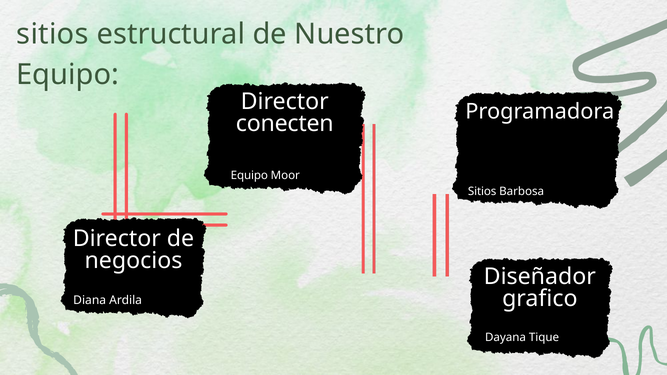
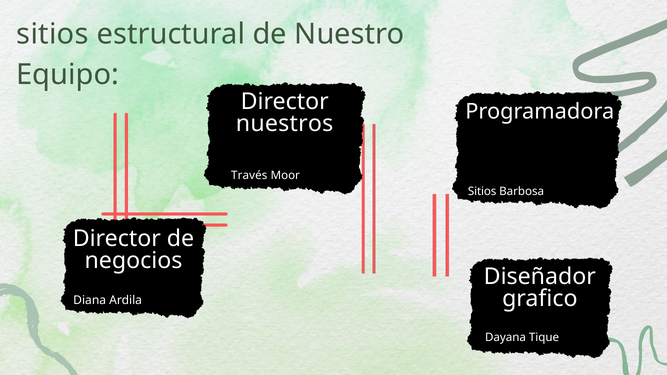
conecten: conecten -> nuestros
Equipo at (249, 176): Equipo -> Través
